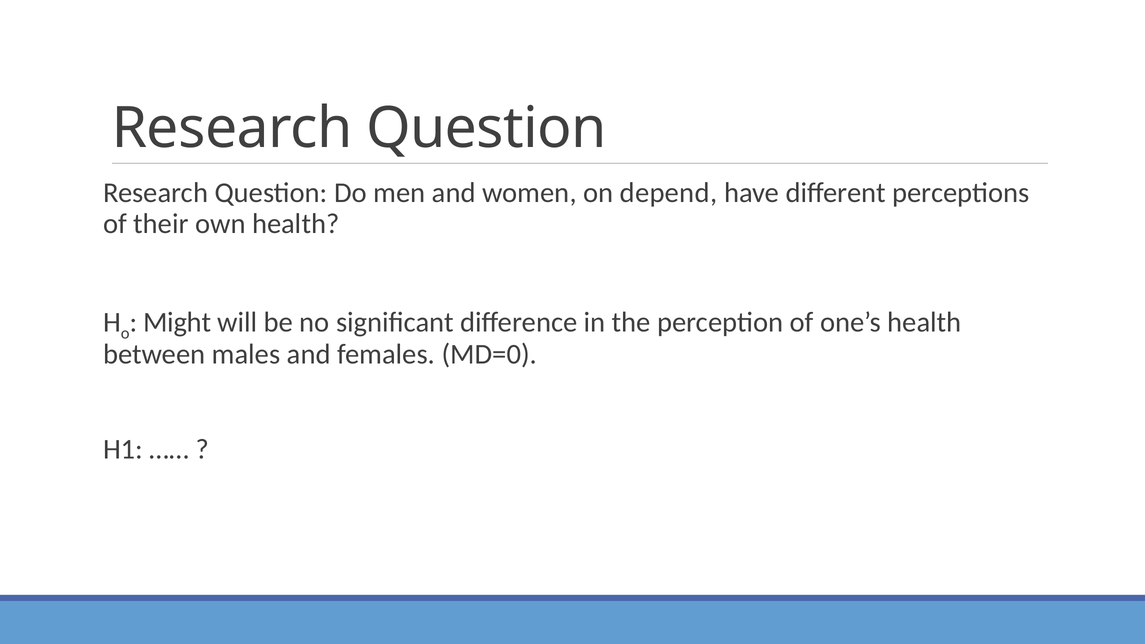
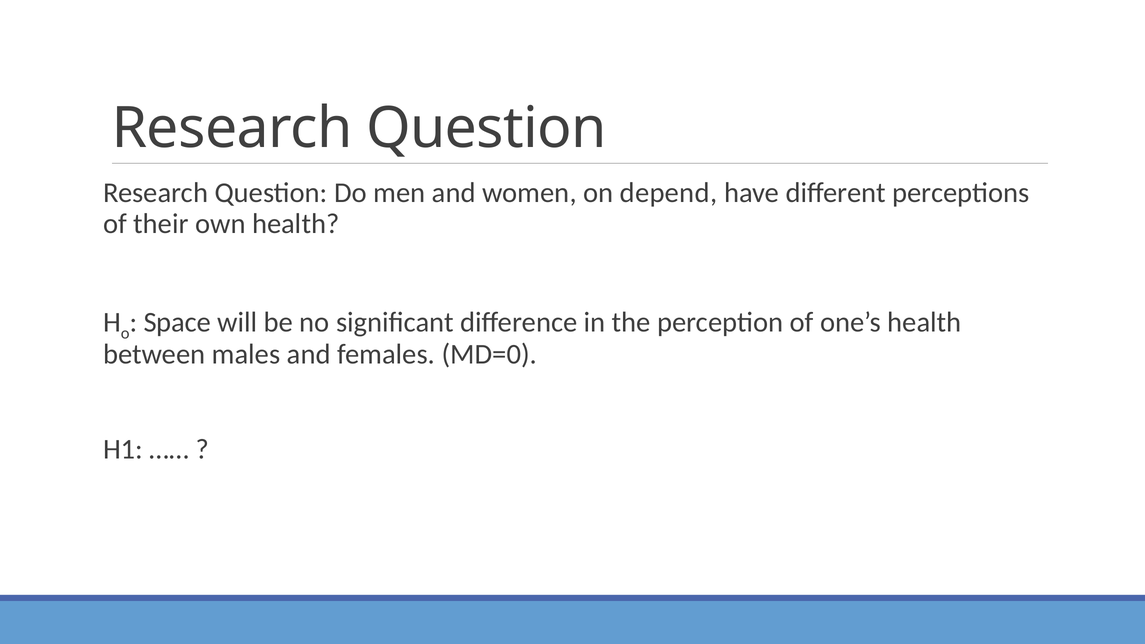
Might: Might -> Space
